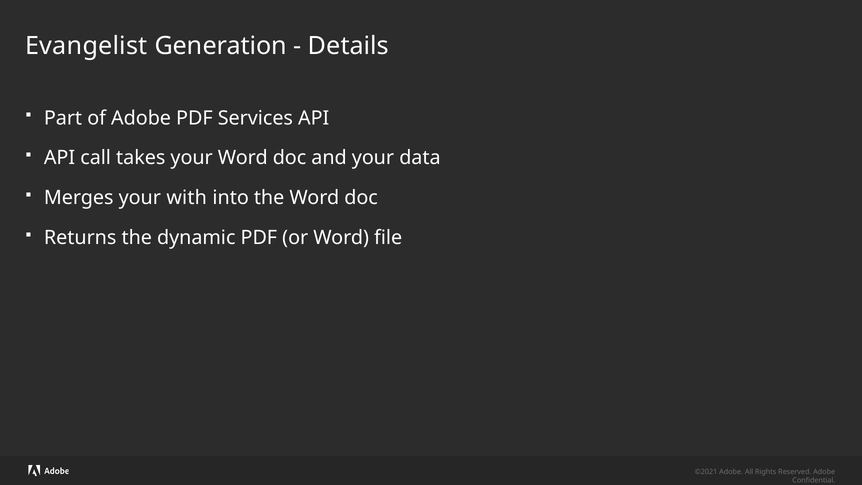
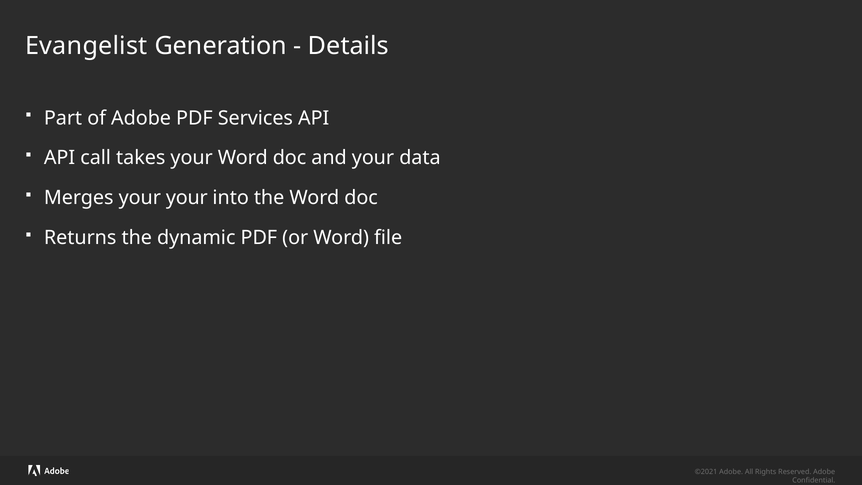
your with: with -> your
